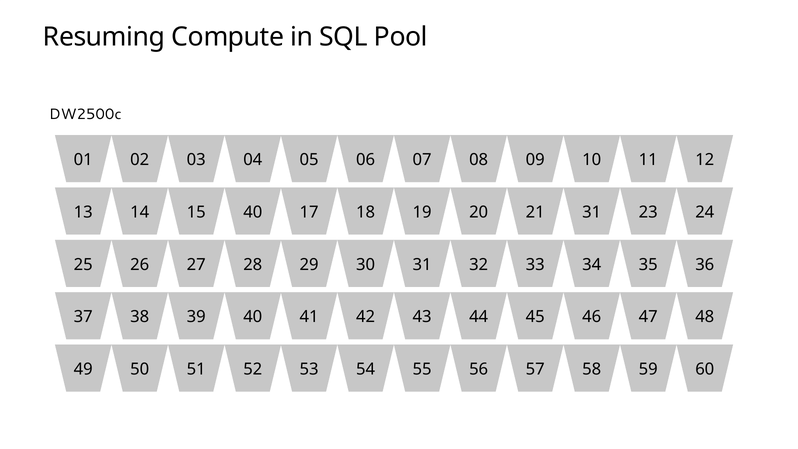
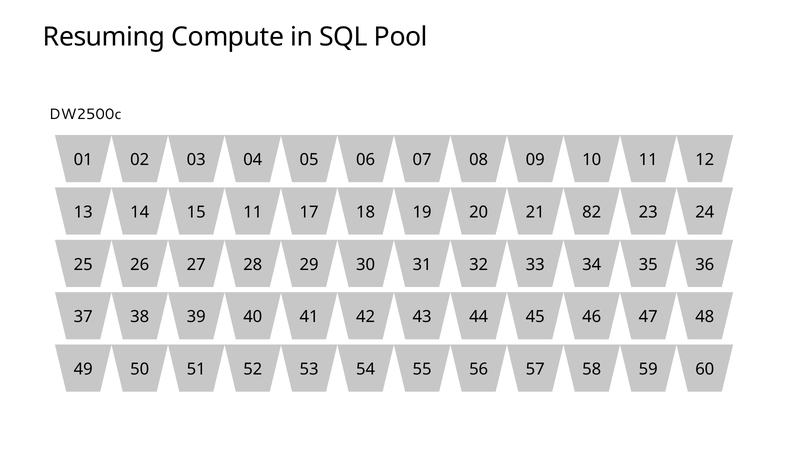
14 40: 40 -> 11
21 31: 31 -> 82
